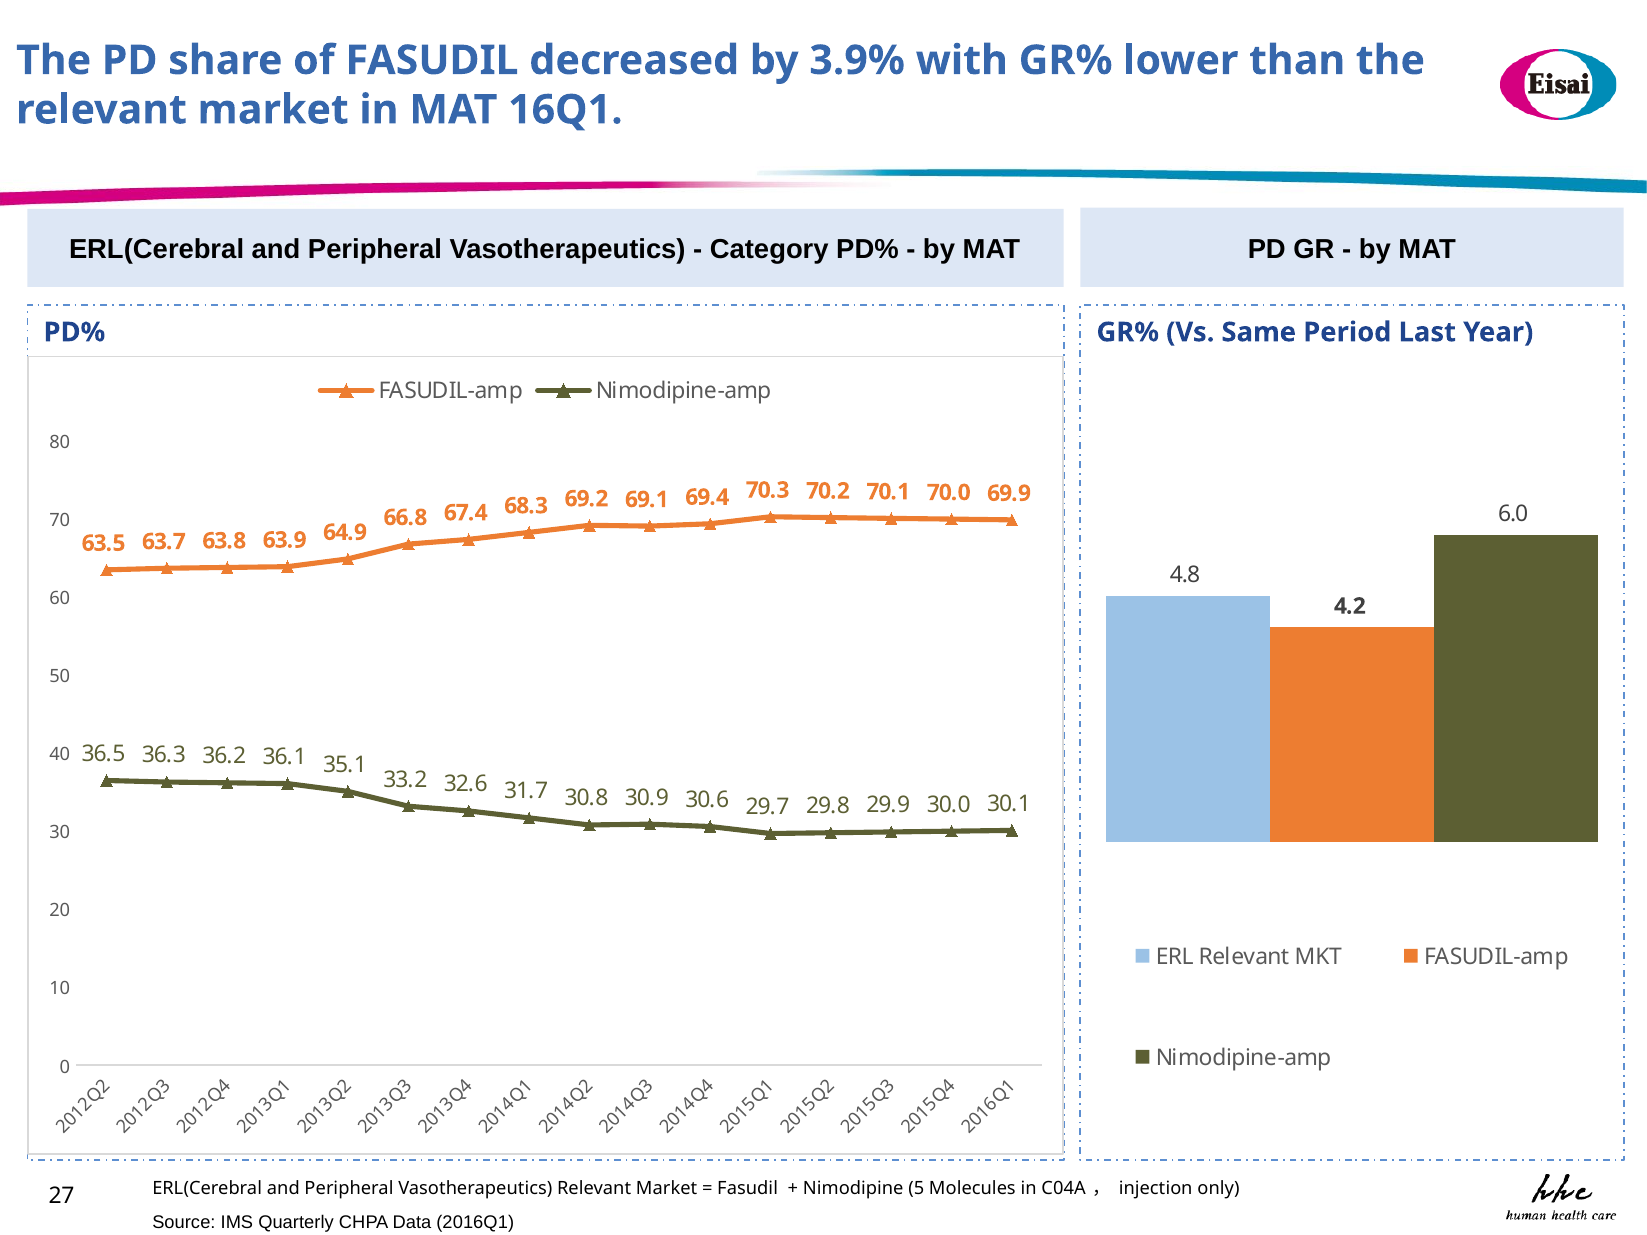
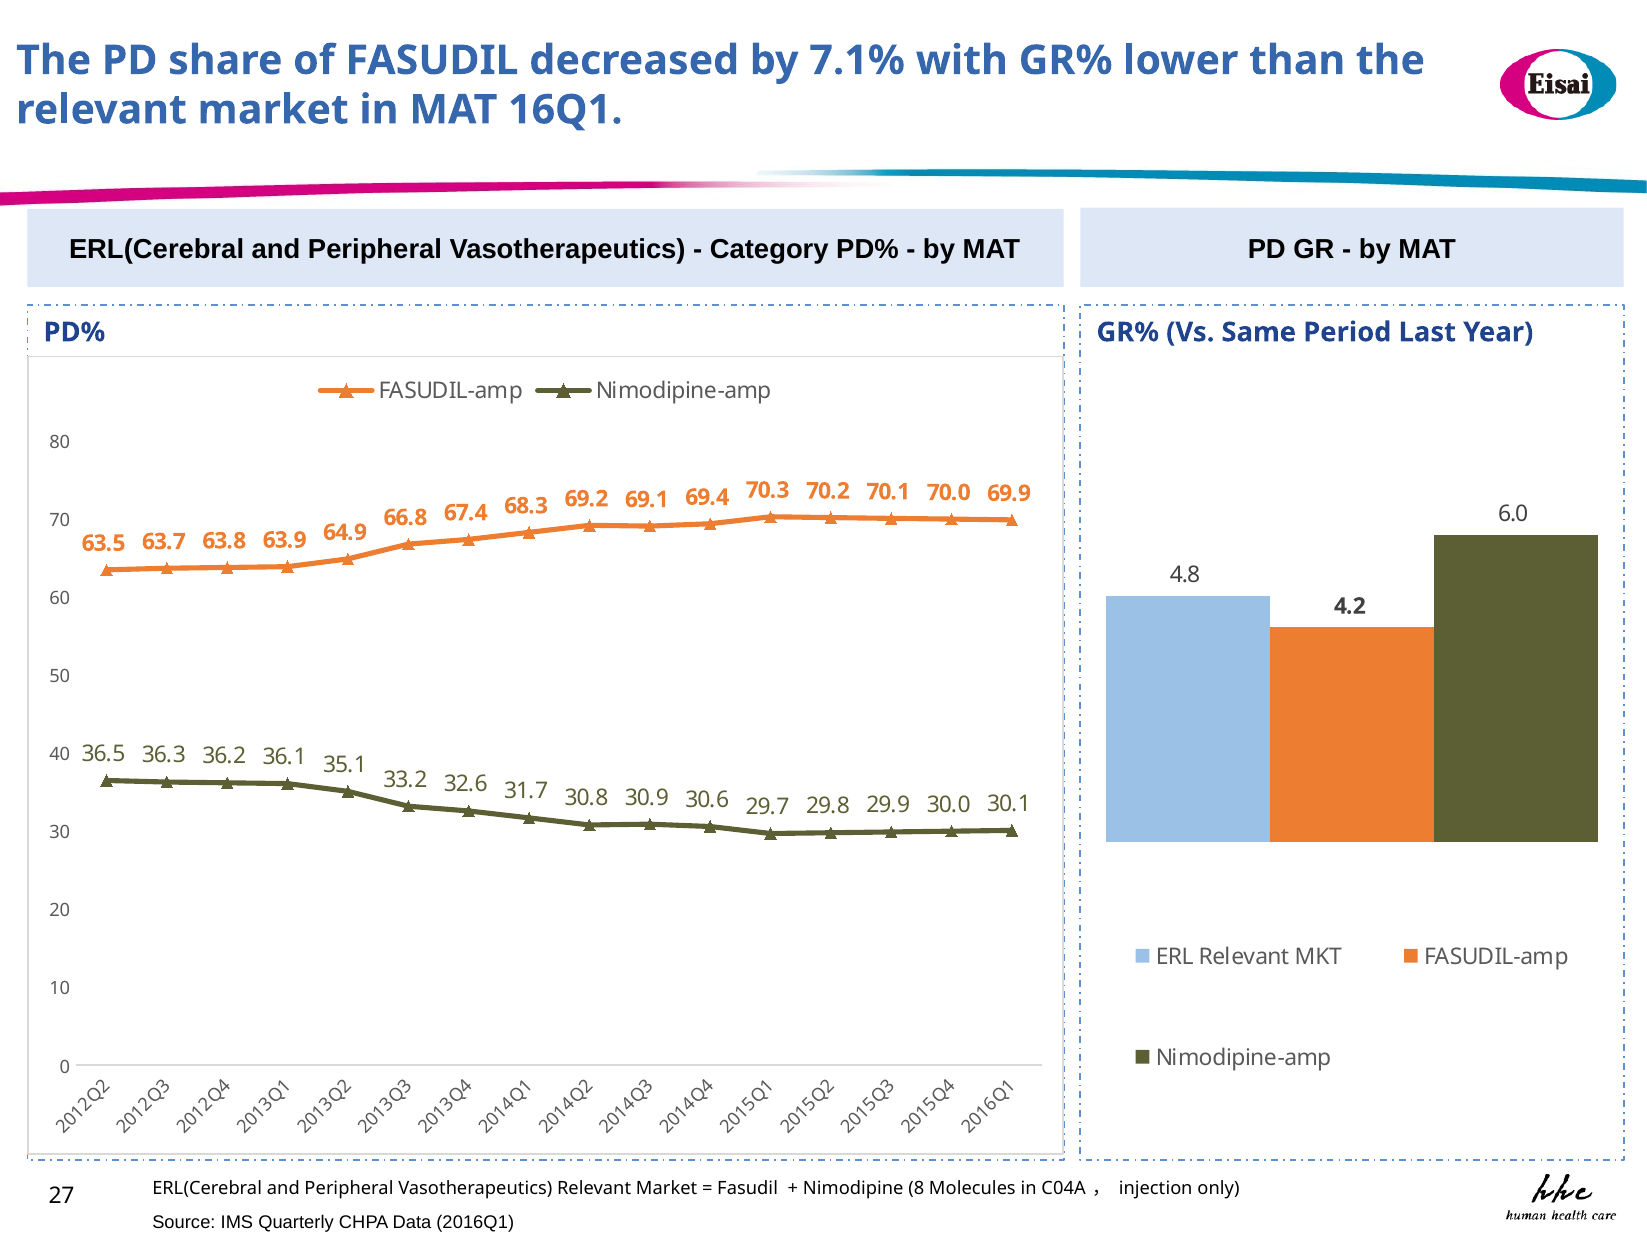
3.9%: 3.9% -> 7.1%
Nimodipine 5: 5 -> 8
